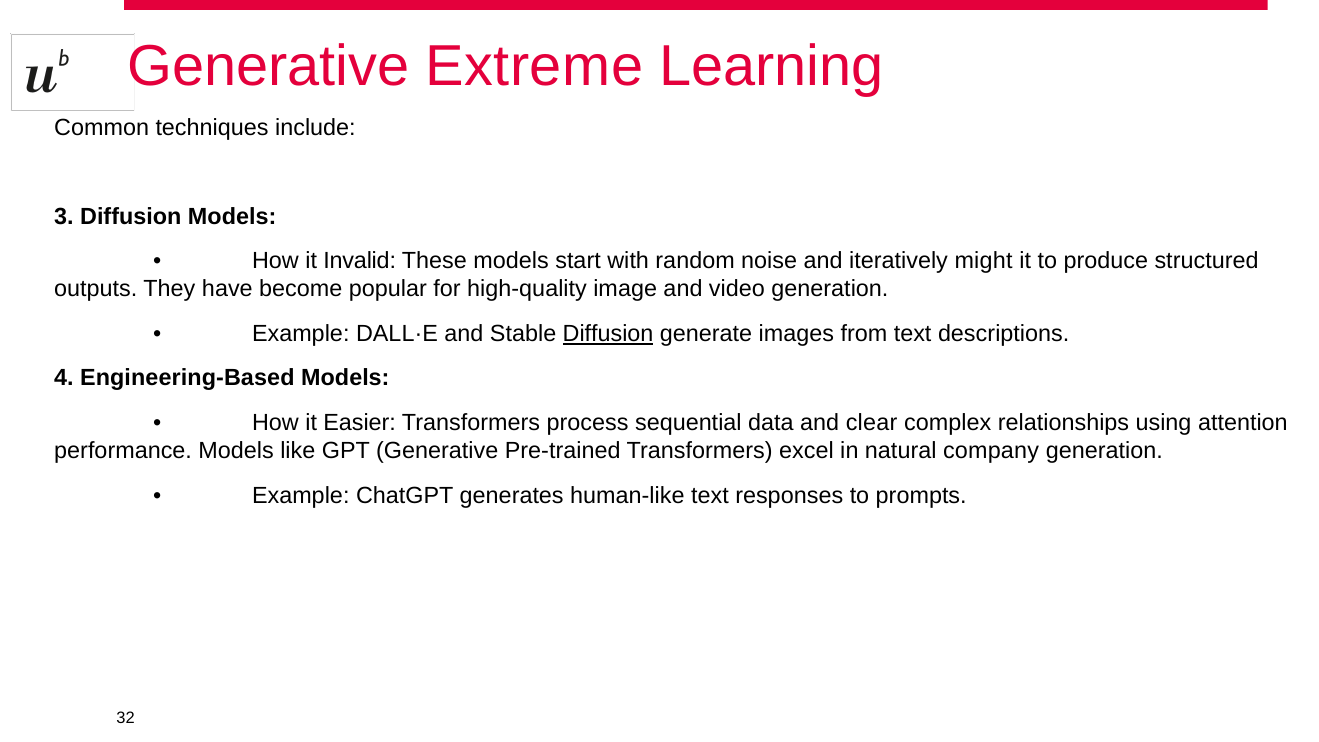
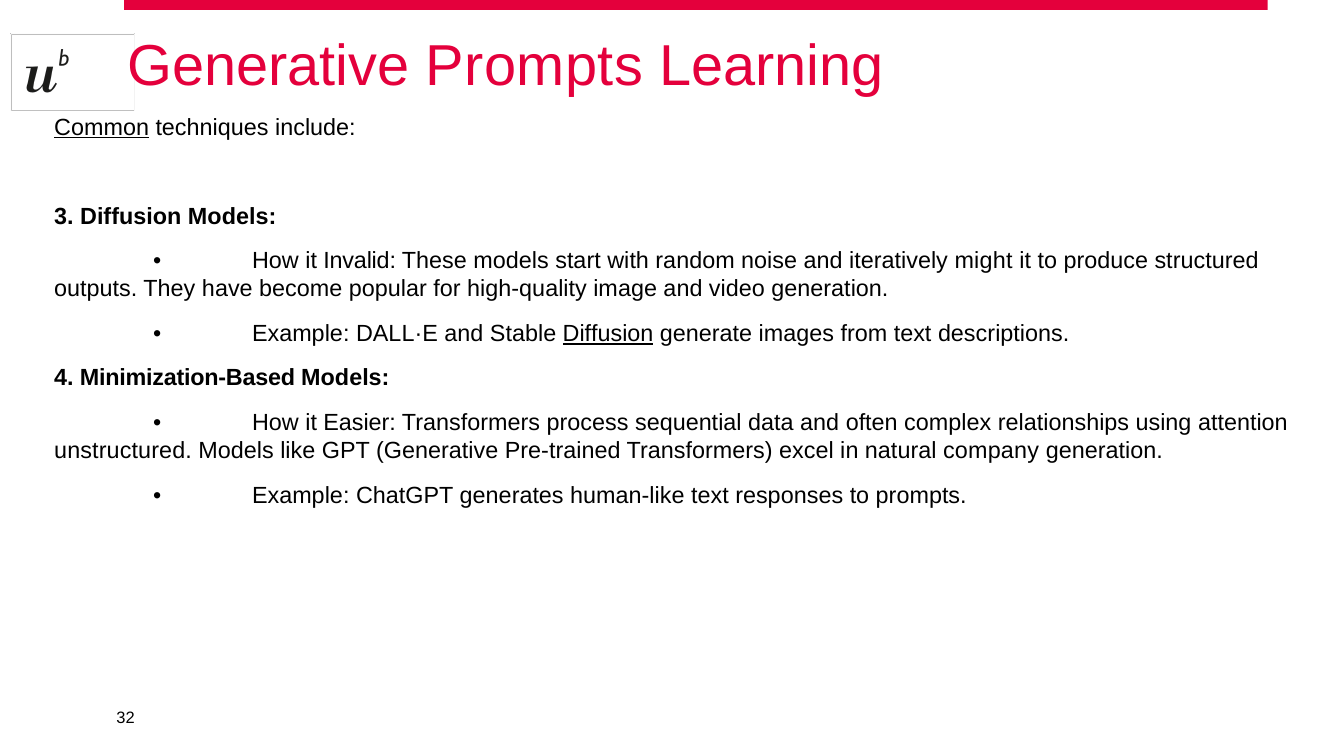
Generative Extreme: Extreme -> Prompts
Common underline: none -> present
Engineering-Based: Engineering-Based -> Minimization-Based
clear: clear -> often
performance: performance -> unstructured
